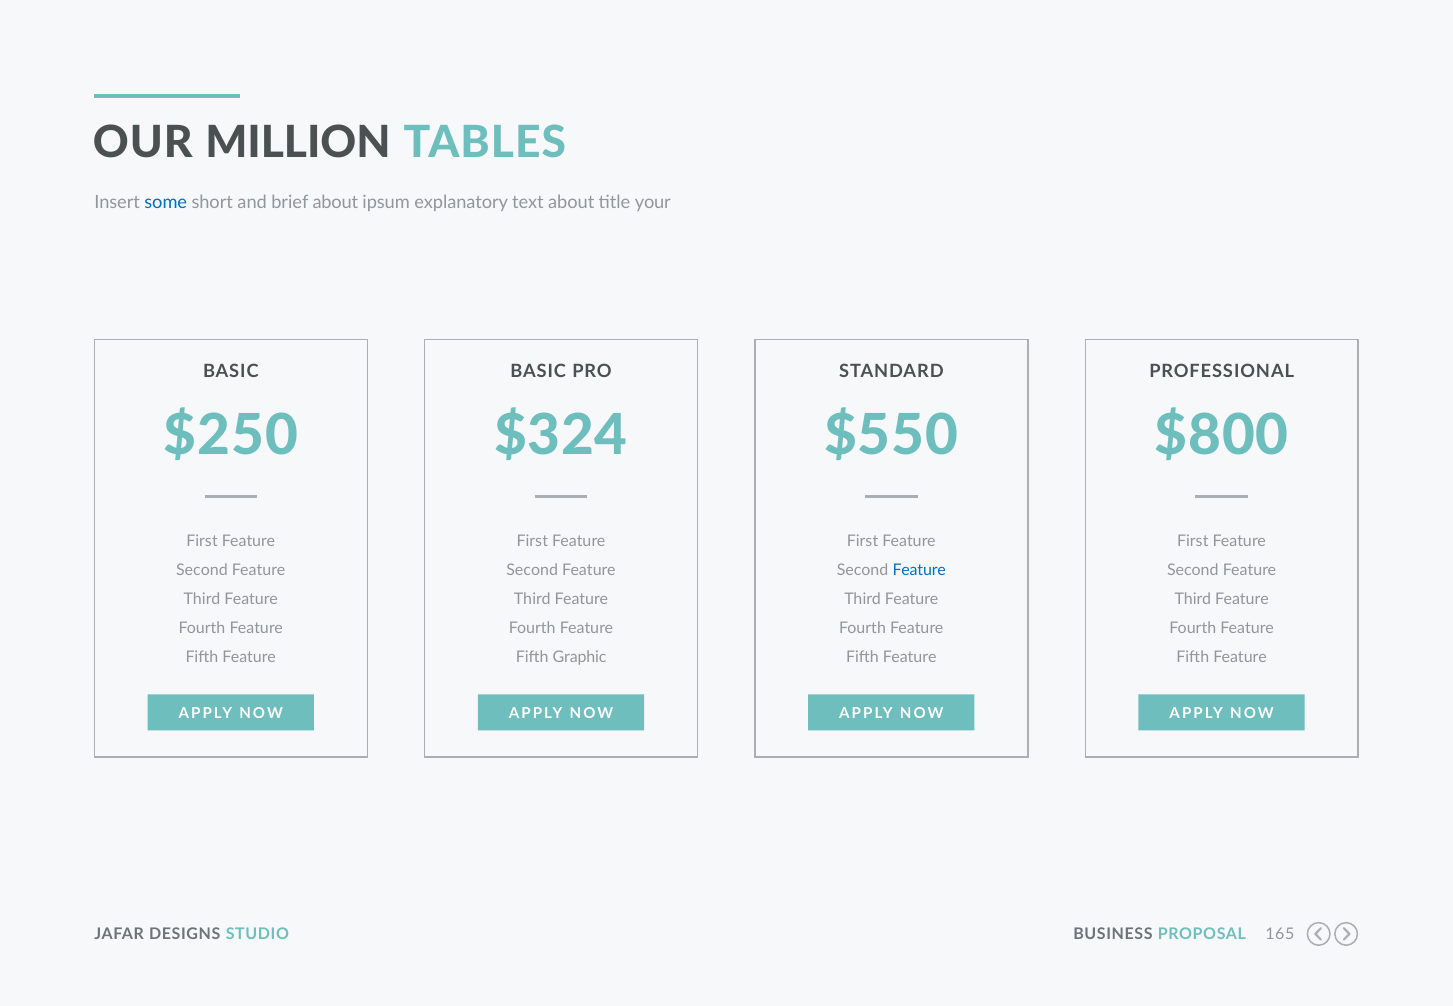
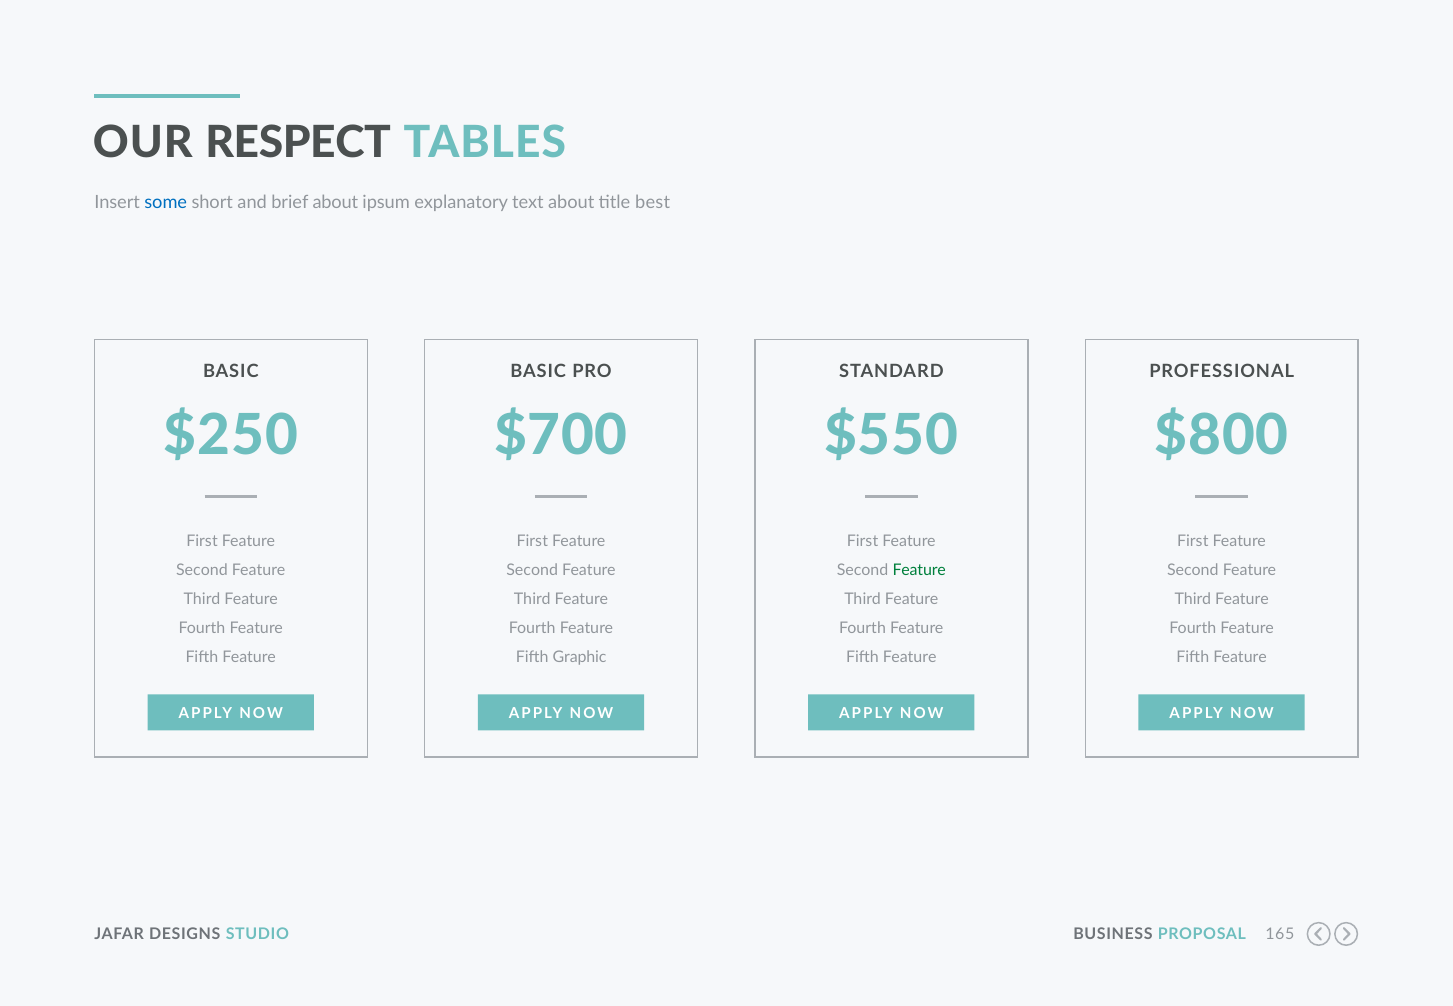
MILLION: MILLION -> RESPECT
your: your -> best
$324: $324 -> $700
Feature at (919, 571) colour: blue -> green
